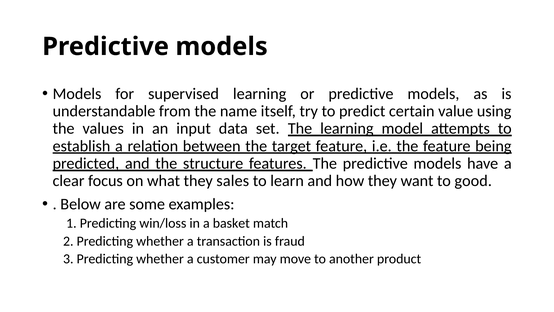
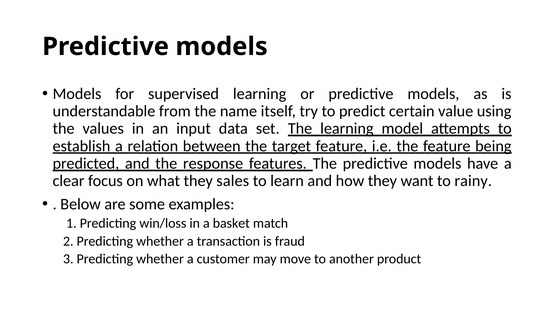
structure: structure -> response
good: good -> rainy
